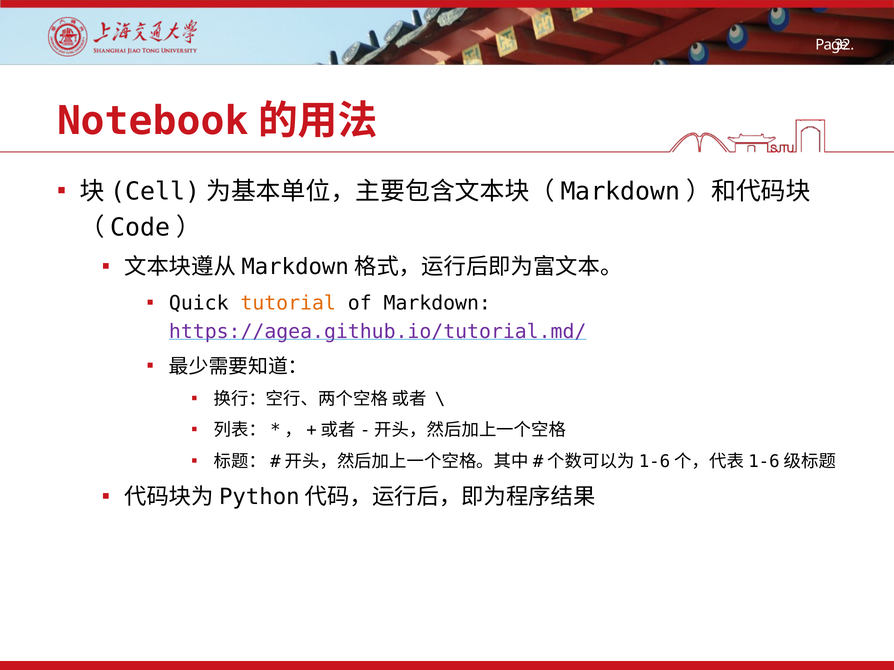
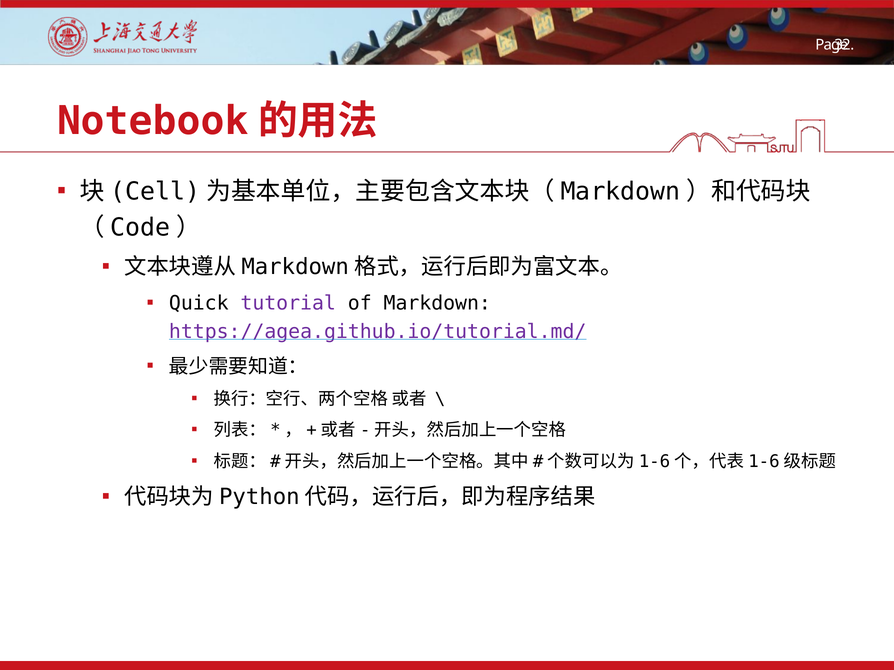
tutorial colour: orange -> purple
